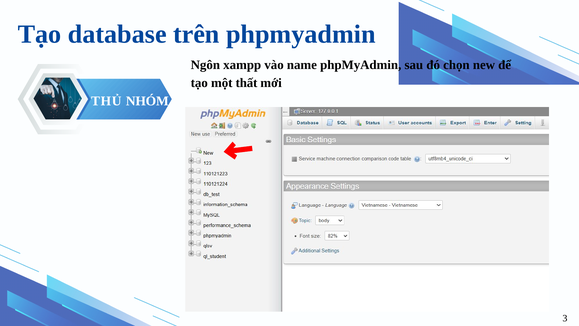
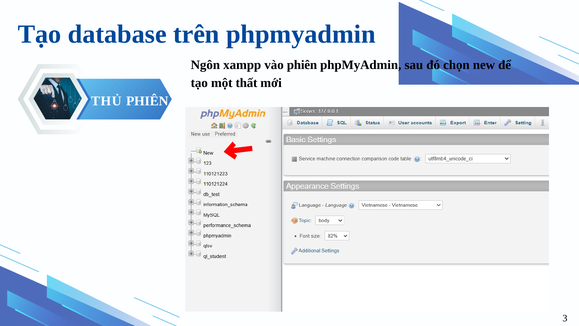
vào name: name -> phiên
THỦ NHÓM: NHÓM -> PHIÊN
